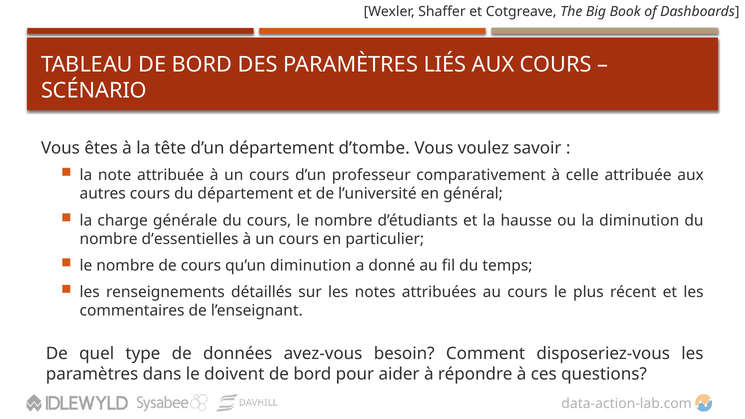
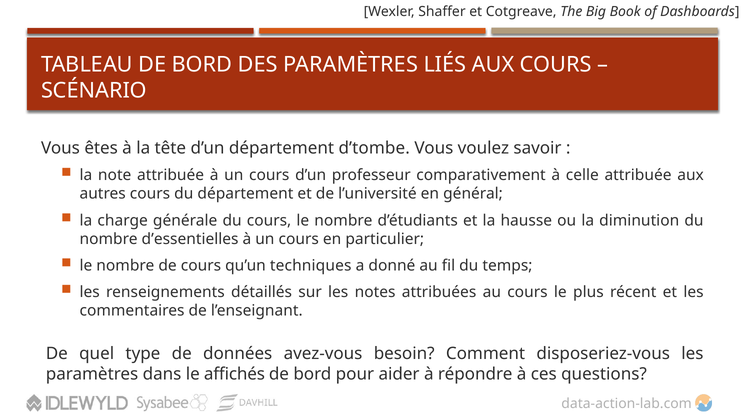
qu’un diminution: diminution -> techniques
doivent: doivent -> affichés
